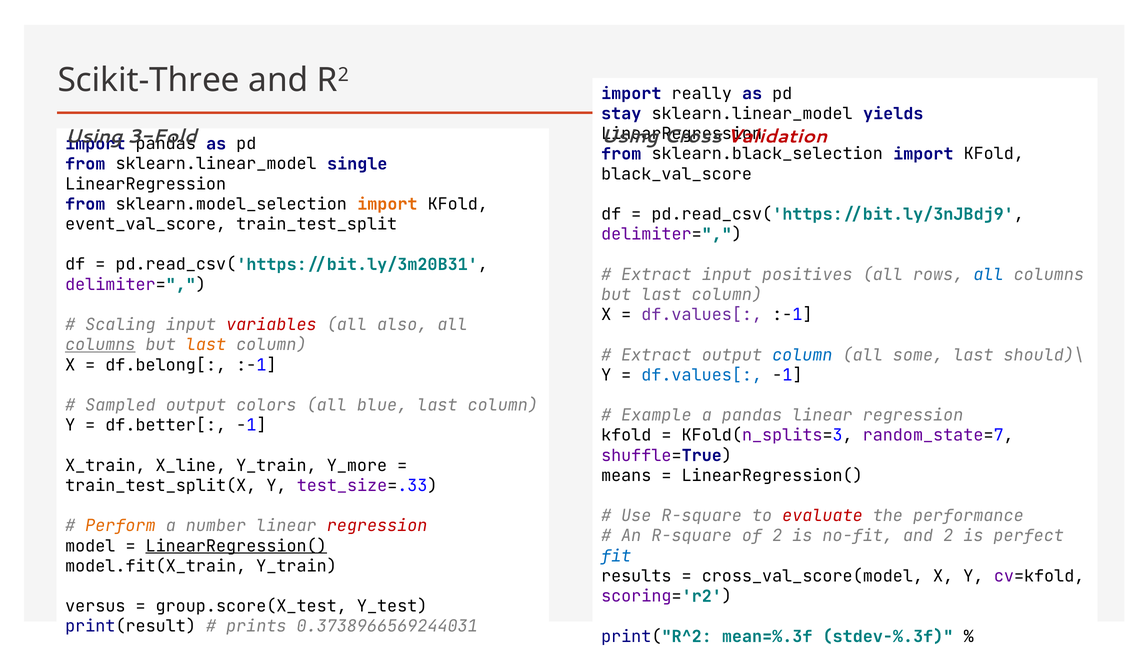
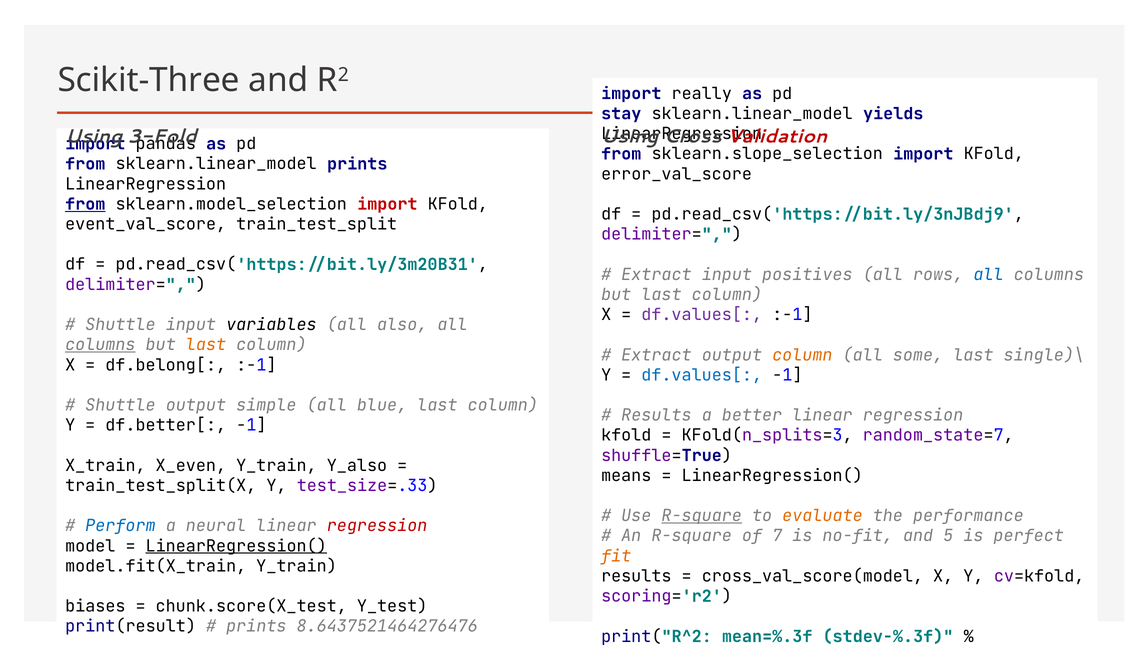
sklearn.black_selection: sklearn.black_selection -> sklearn.slope_selection
sklearn.linear_model single: single -> prints
black_val_score: black_val_score -> error_val_score
from at (85, 204) underline: none -> present
import at (387, 204) colour: orange -> red
Scaling at (120, 325): Scaling -> Shuttle
variables colour: red -> black
column at (802, 355) colour: blue -> orange
should)\: should)\ -> single)\
Sampled at (120, 405): Sampled -> Shuttle
colors: colors -> simple
Example at (656, 415): Example -> Results
a pandas: pandas -> better
X_line: X_line -> X_even
Y_more: Y_more -> Y_also
R-square at (702, 516) underline: none -> present
evaluate colour: red -> orange
Perform colour: orange -> blue
number: number -> neural
of 2: 2 -> 7
and 2: 2 -> 5
fit colour: blue -> orange
versus: versus -> biases
group.score(X_test: group.score(X_test -> chunk.score(X_test
0.3738966569244031: 0.3738966569244031 -> 8.6437521464276476
